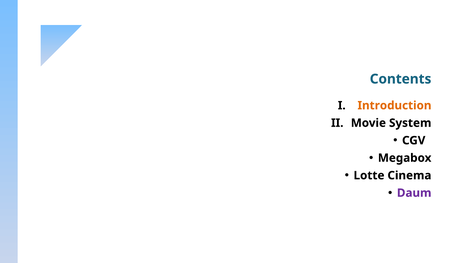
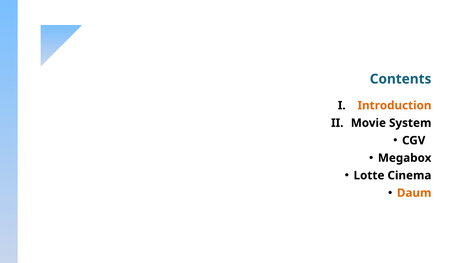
Daum colour: purple -> orange
